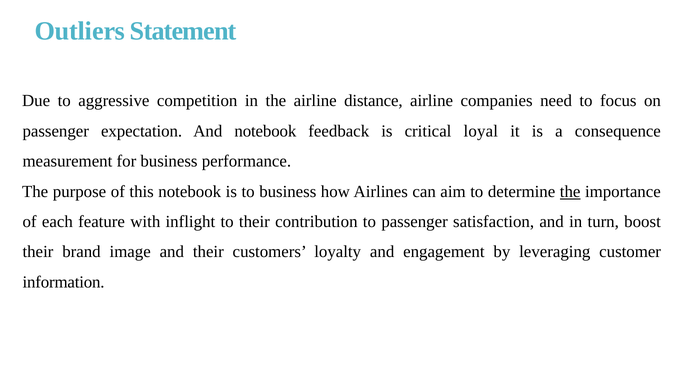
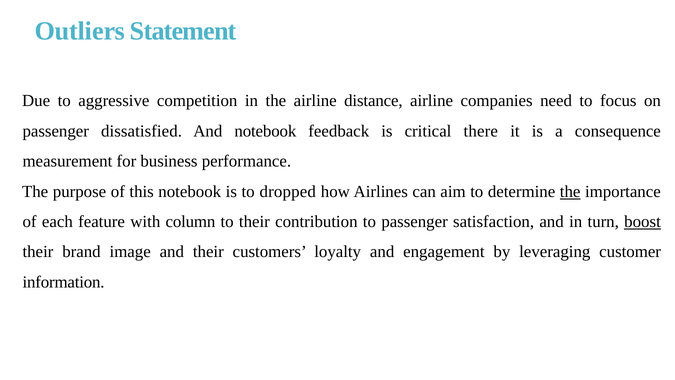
expectation: expectation -> dissatisfied
loyal: loyal -> there
to business: business -> dropped
inflight: inflight -> column
boost underline: none -> present
